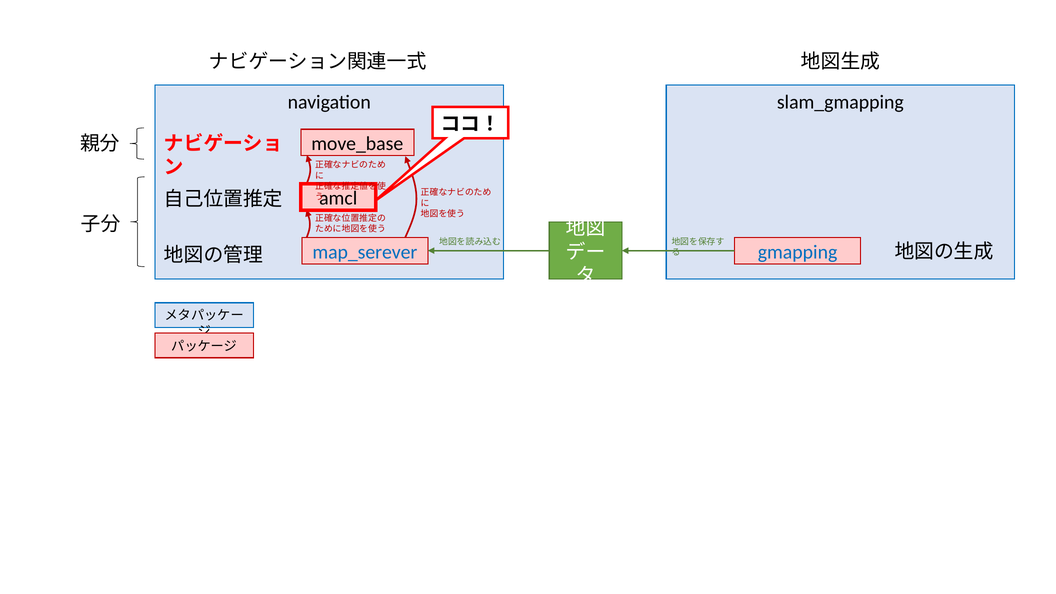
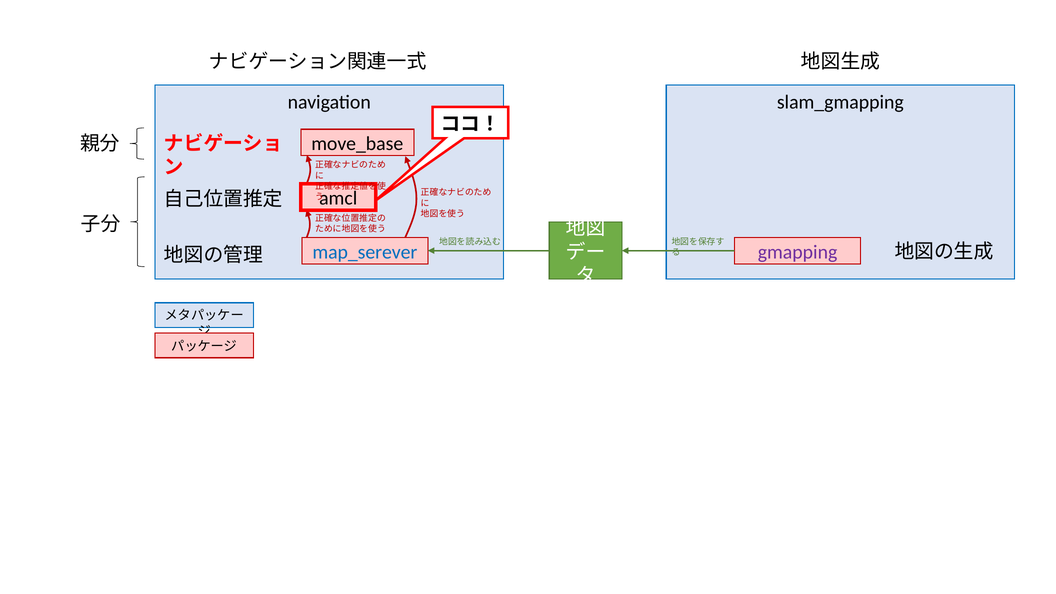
gmapping colour: blue -> purple
